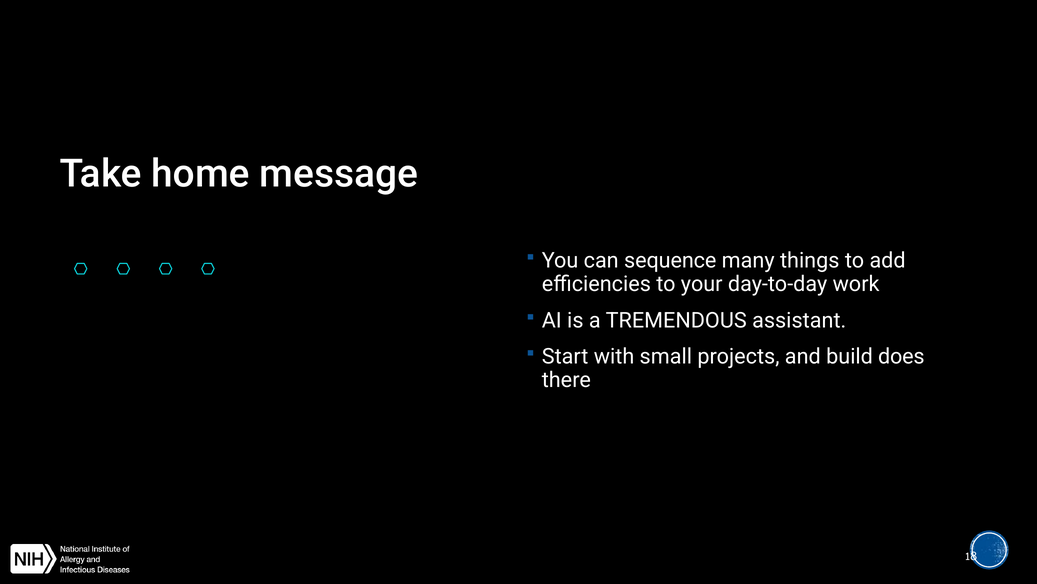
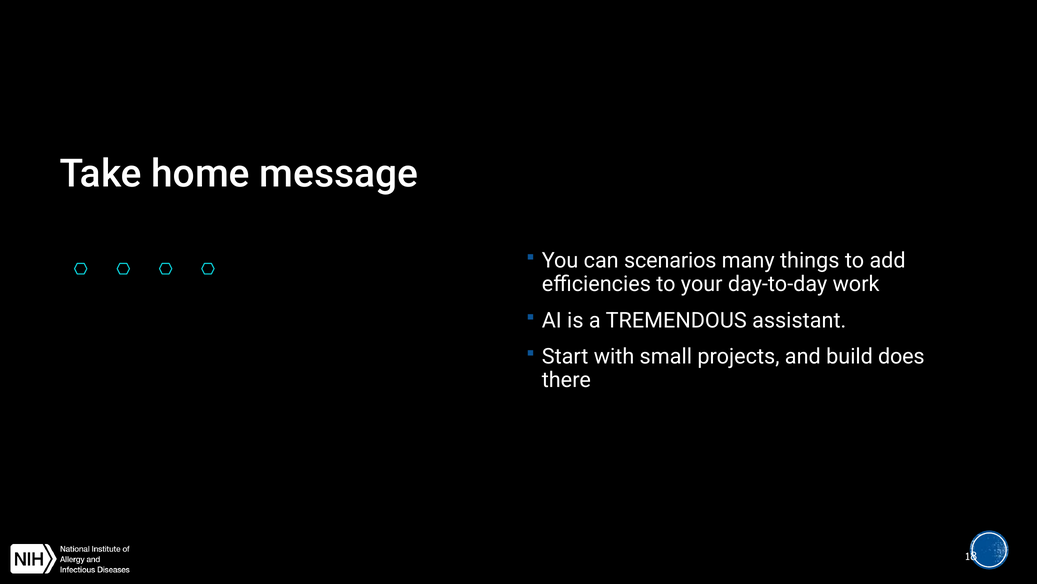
sequence: sequence -> scenarios
